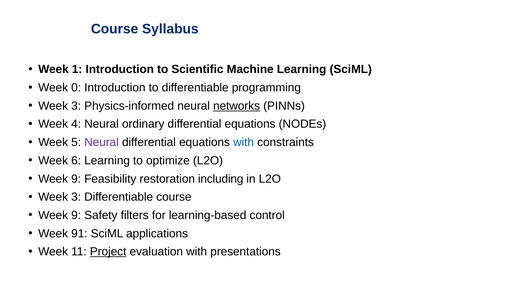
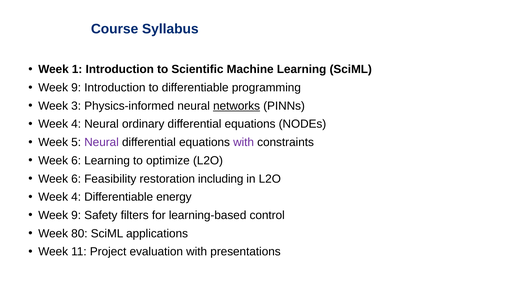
0 at (76, 88): 0 -> 9
with at (244, 142) colour: blue -> purple
9 at (76, 179): 9 -> 6
3 at (76, 197): 3 -> 4
Differentiable course: course -> energy
91: 91 -> 80
Project underline: present -> none
